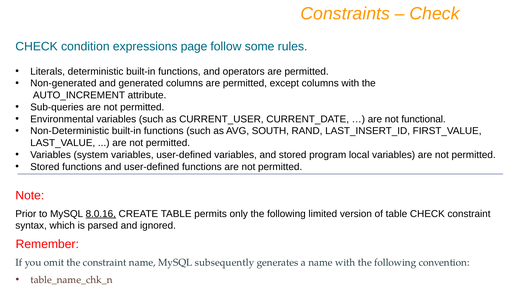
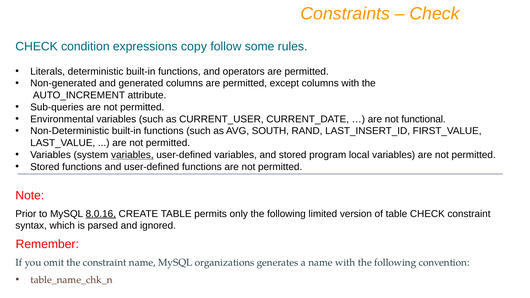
page: page -> copy
variables at (132, 155) underline: none -> present
subsequently: subsequently -> organizations
